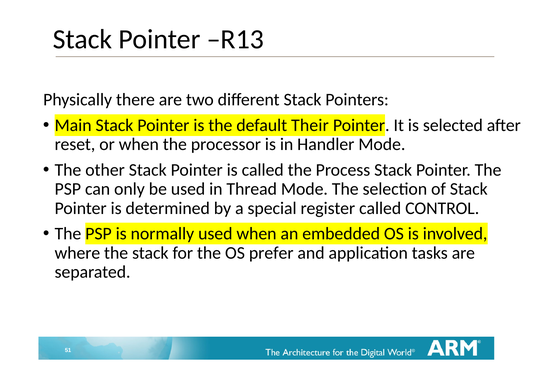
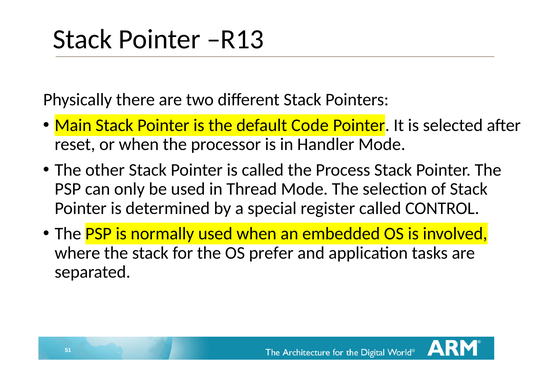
Their: Their -> Code
